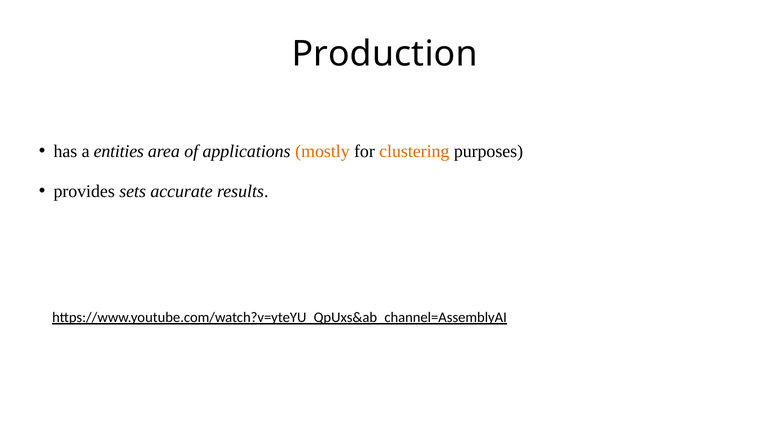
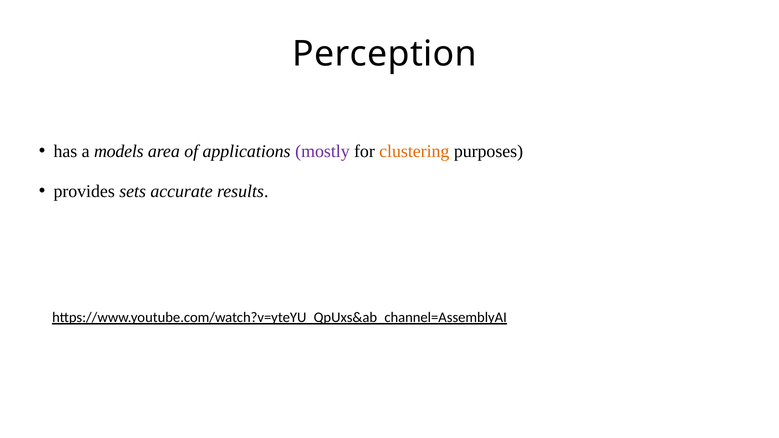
Production: Production -> Perception
entities: entities -> models
mostly colour: orange -> purple
